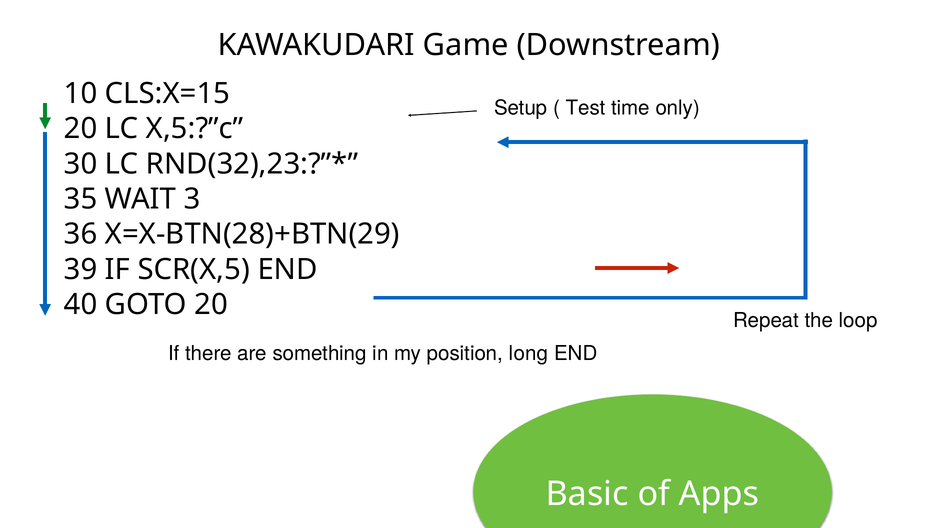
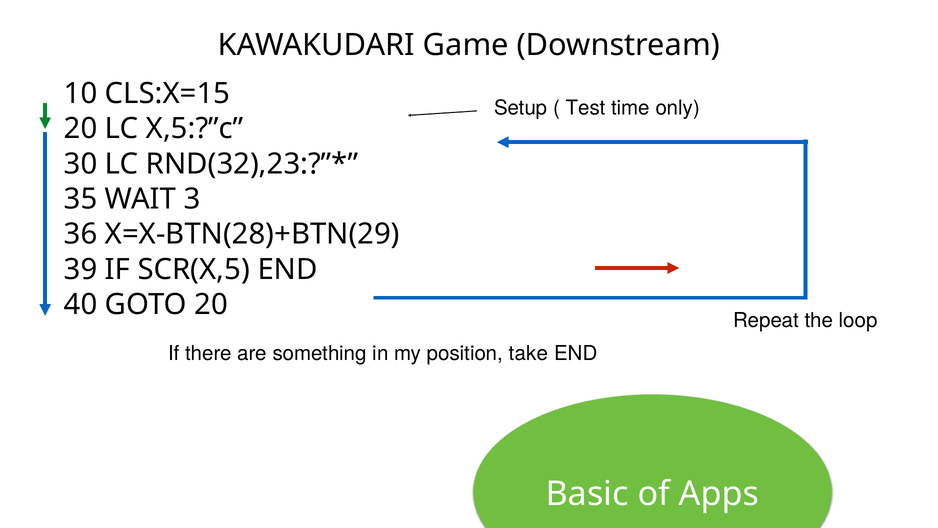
long: long -> take
